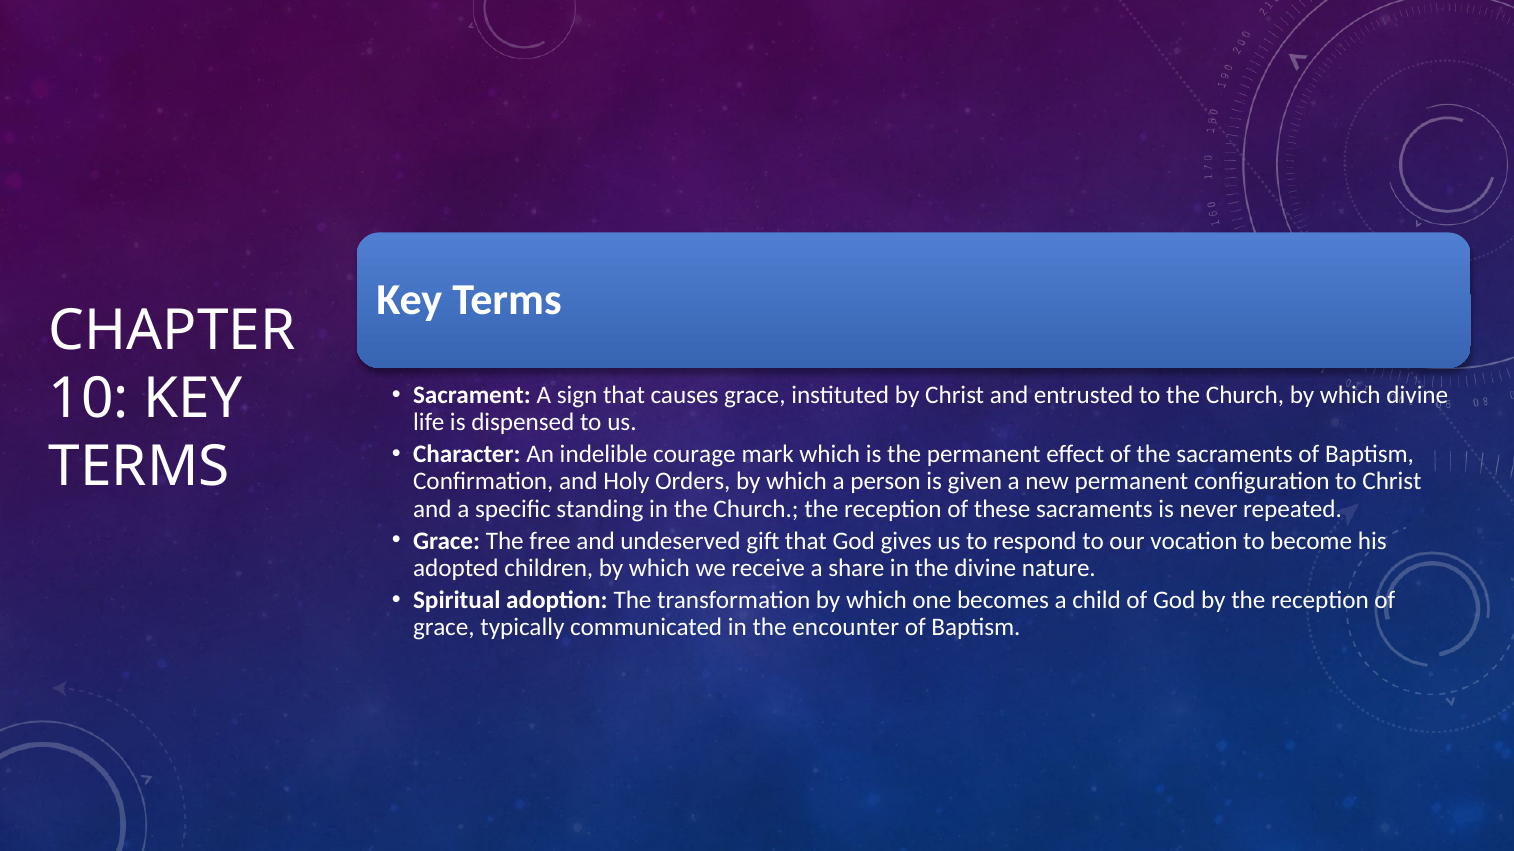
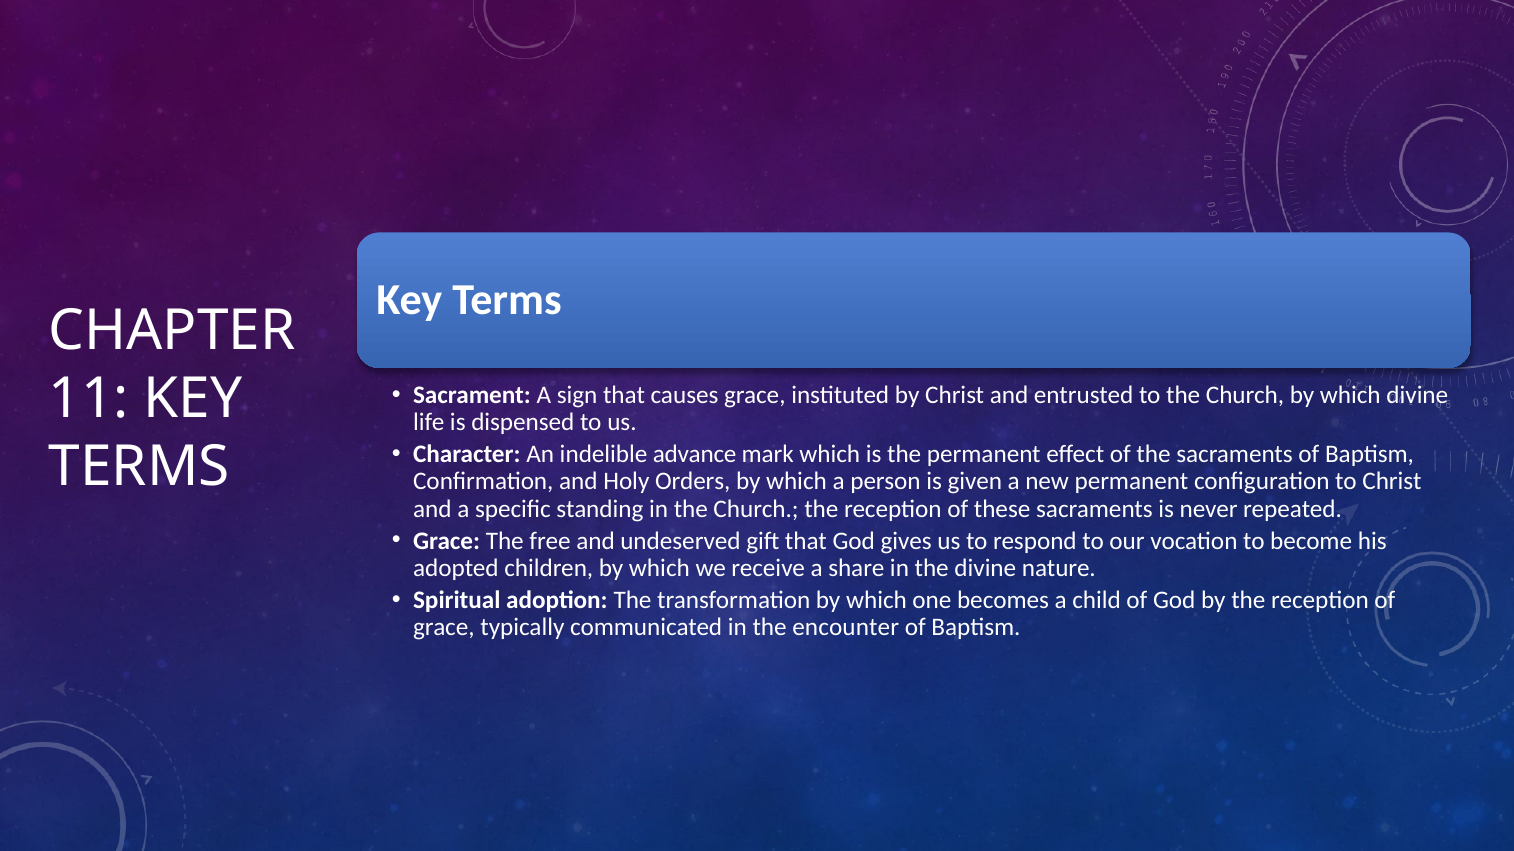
10: 10 -> 11
courage: courage -> advance
